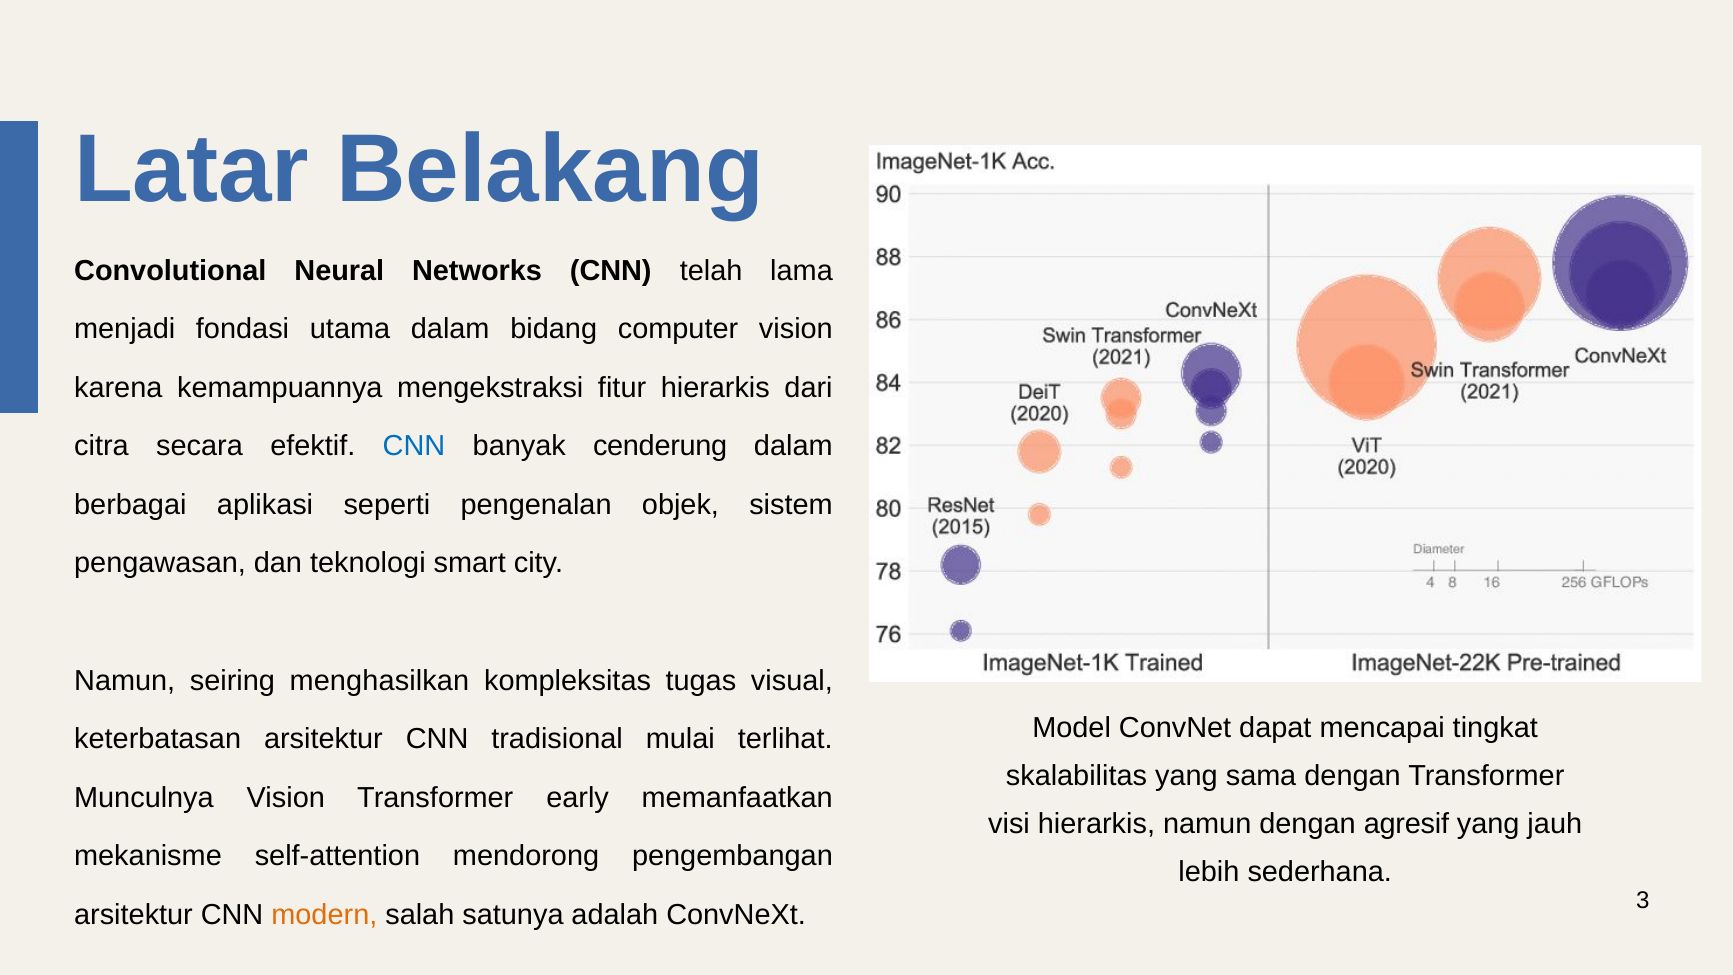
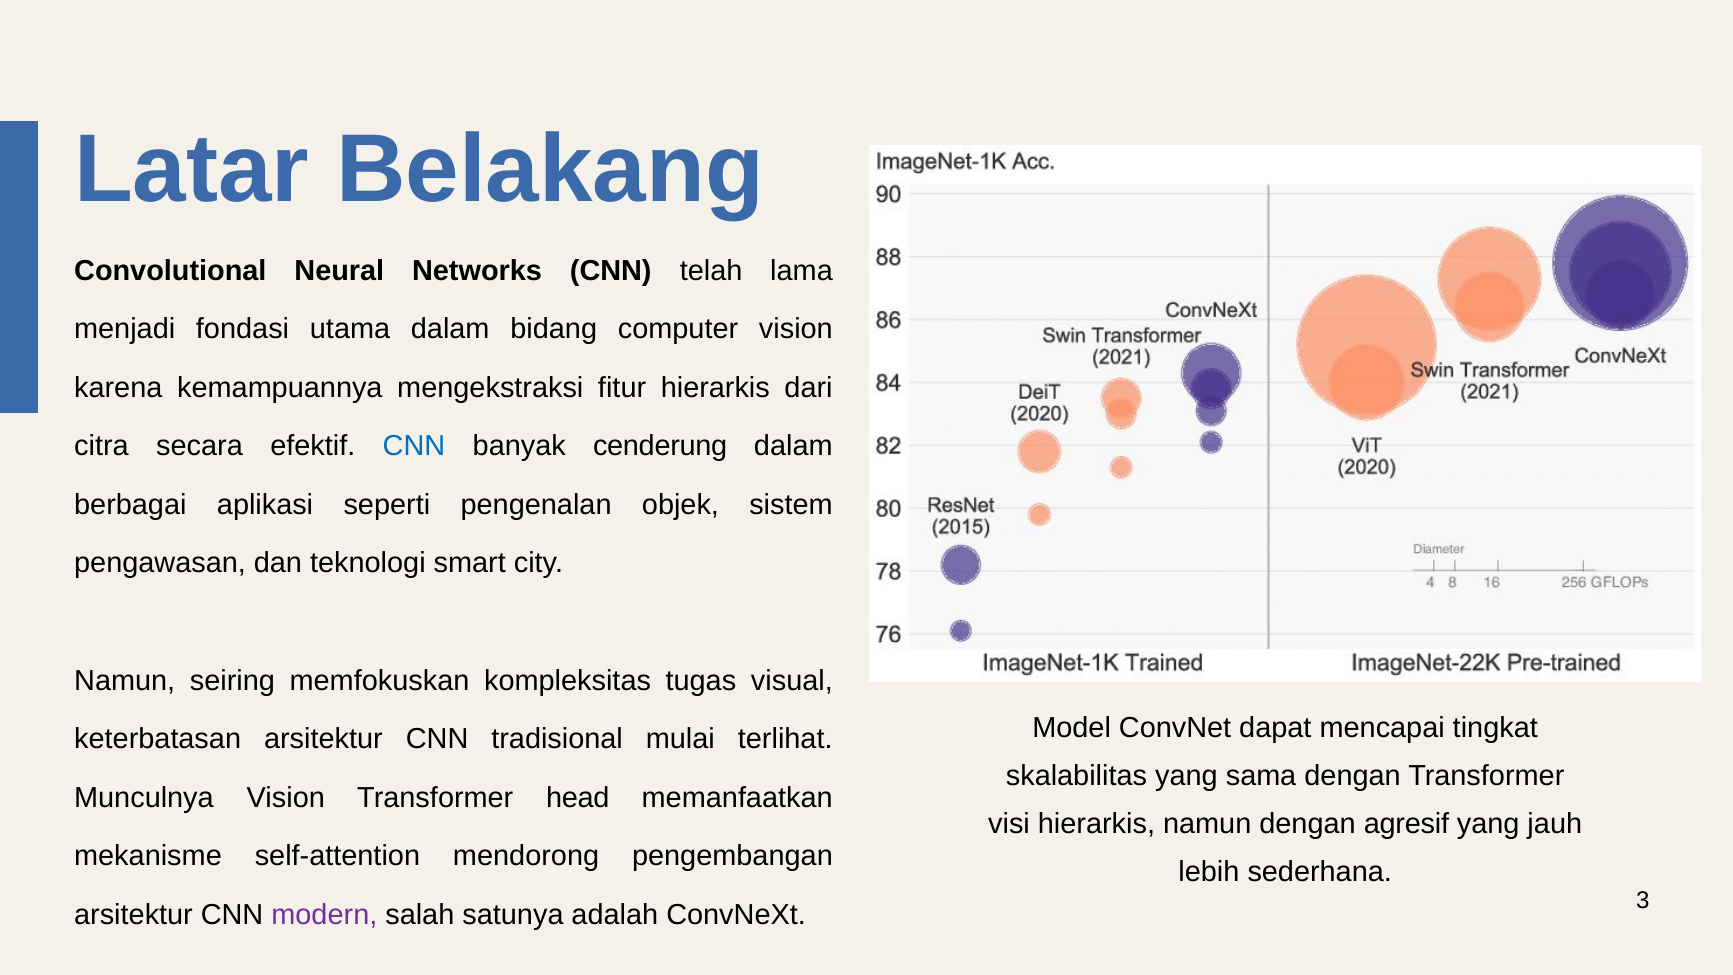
menghasilkan: menghasilkan -> memfokuskan
early: early -> head
modern colour: orange -> purple
